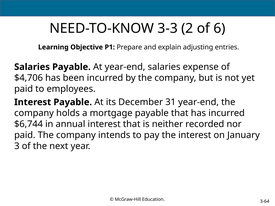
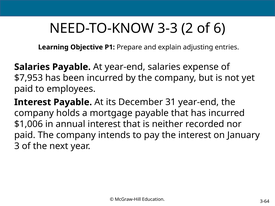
$4,706: $4,706 -> $7,953
$6,744: $6,744 -> $1,006
